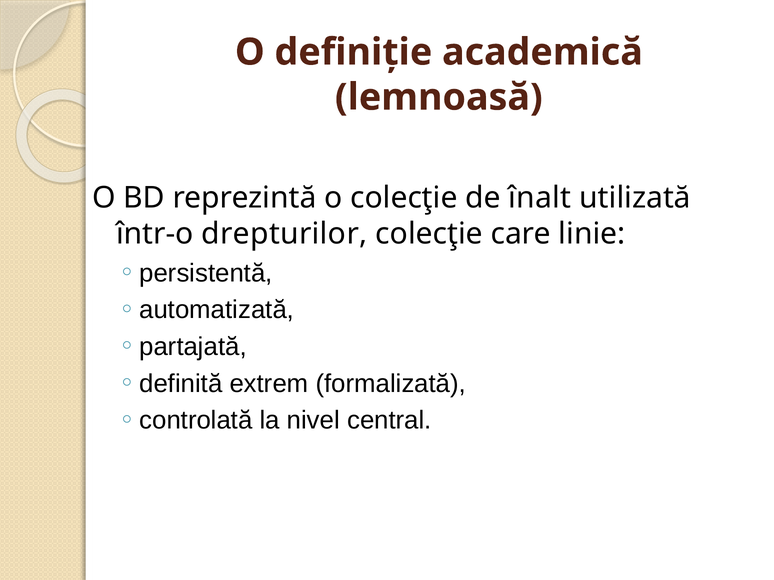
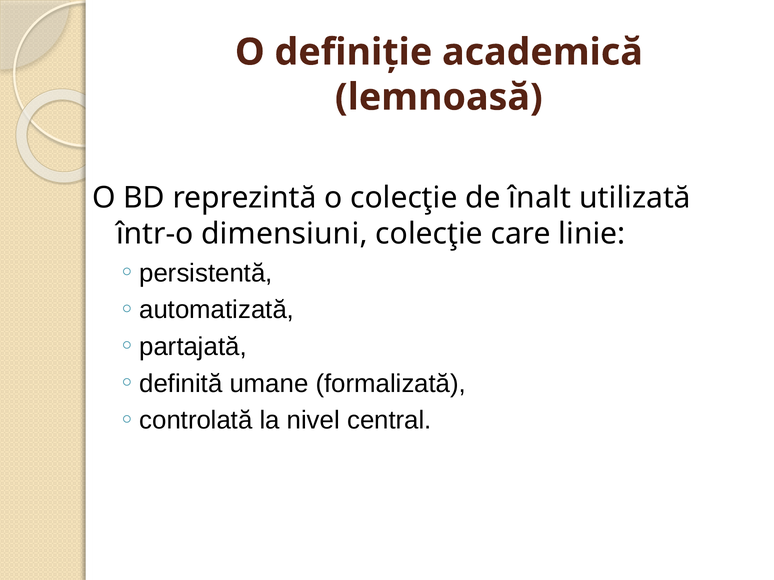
drepturilor: drepturilor -> dimensiuni
extrem: extrem -> umane
